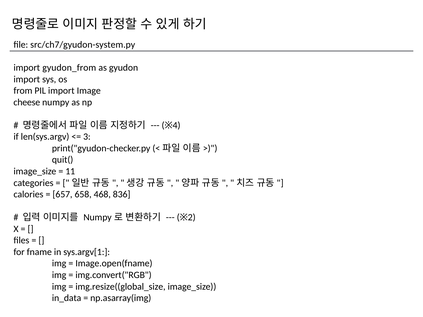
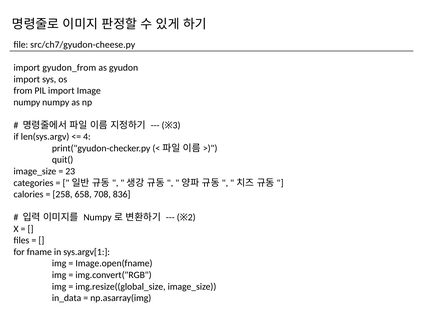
src/ch7/gyudon-system.py: src/ch7/gyudon-system.py -> src/ch7/gyudon-cheese.py
cheese at (27, 102): cheese -> numpy
4: 4 -> 3
3: 3 -> 4
11: 11 -> 23
657: 657 -> 258
468: 468 -> 708
